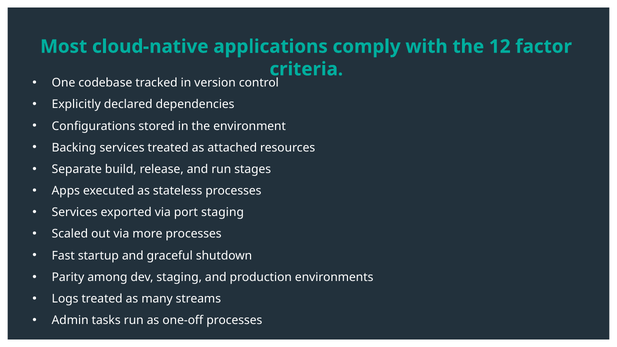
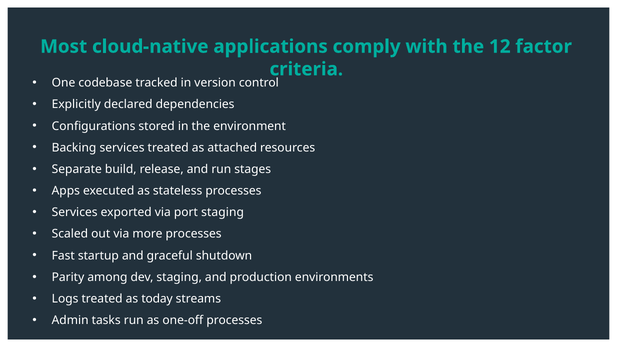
many: many -> today
